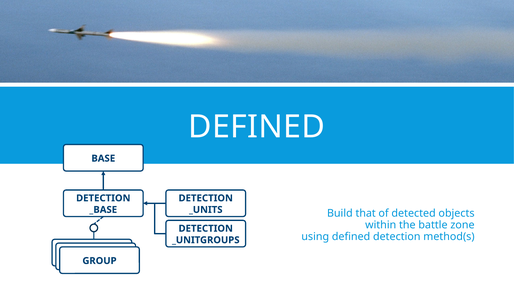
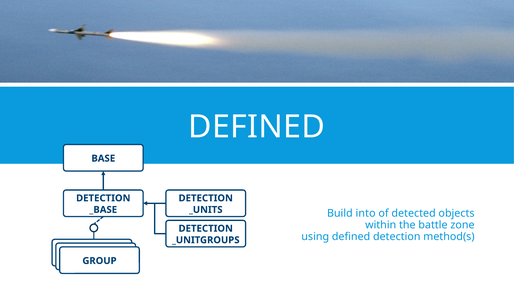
that: that -> into
